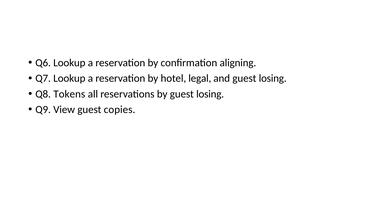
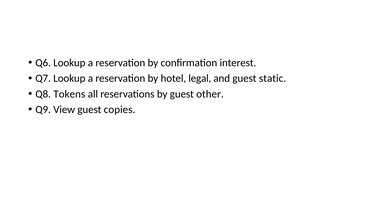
aligning: aligning -> interest
and guest losing: losing -> static
by guest losing: losing -> other
